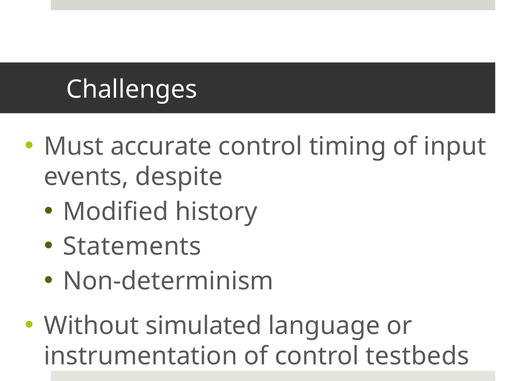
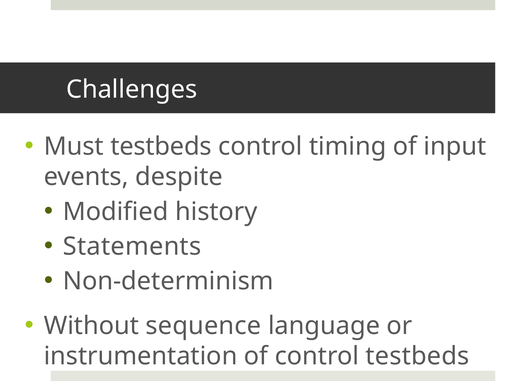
Must accurate: accurate -> testbeds
simulated: simulated -> sequence
